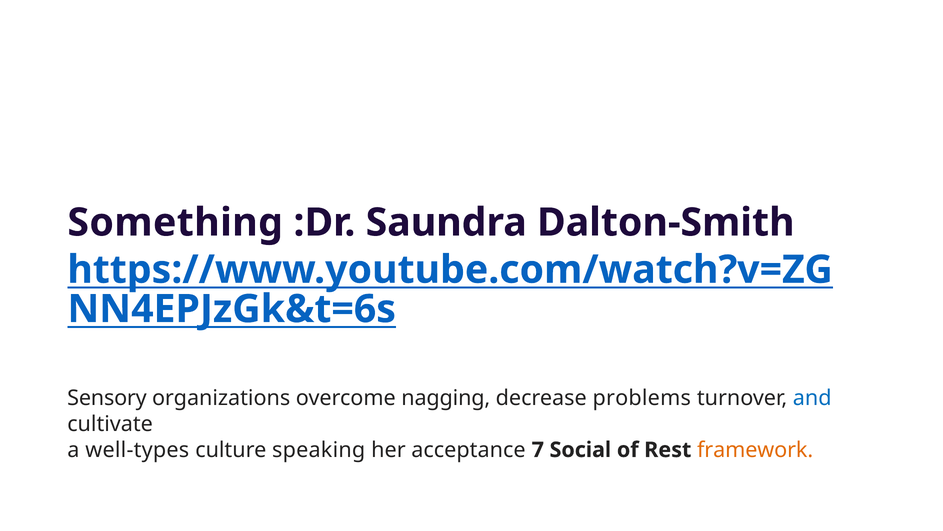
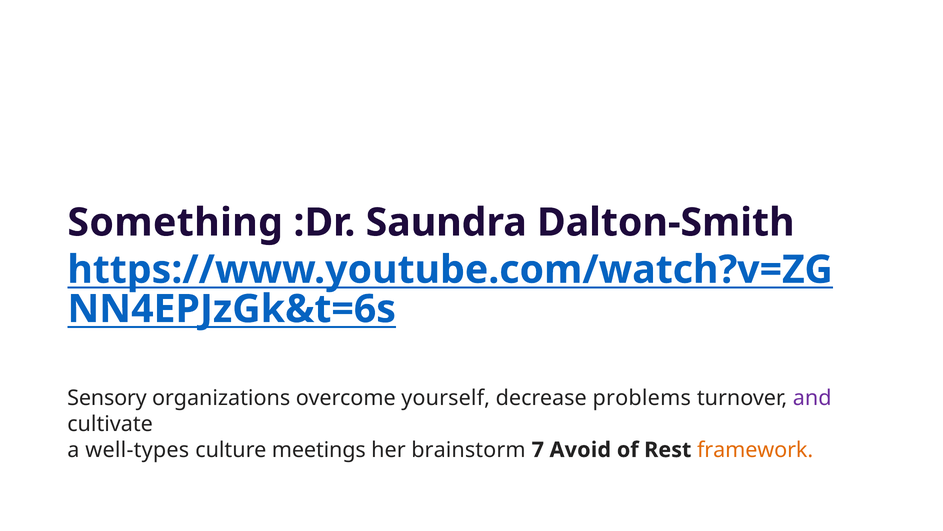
nagging: nagging -> yourself
and colour: blue -> purple
speaking: speaking -> meetings
acceptance: acceptance -> brainstorm
Social: Social -> Avoid
